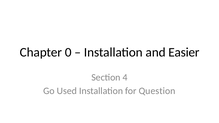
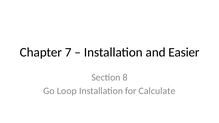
0: 0 -> 7
4: 4 -> 8
Used: Used -> Loop
Question: Question -> Calculate
